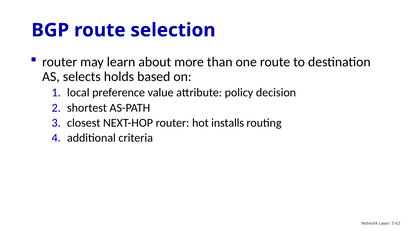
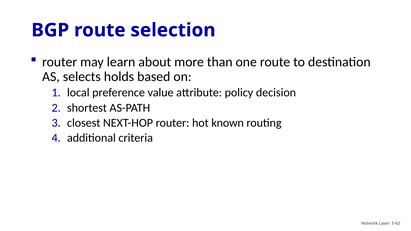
installs: installs -> known
